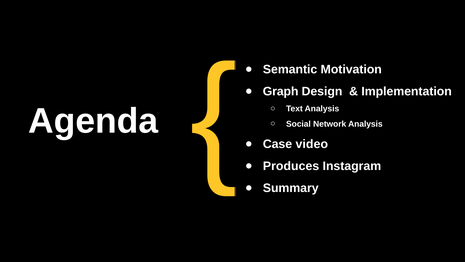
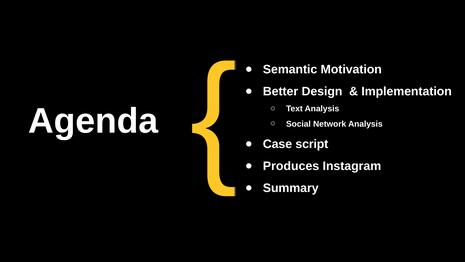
Graph: Graph -> Better
video: video -> script
